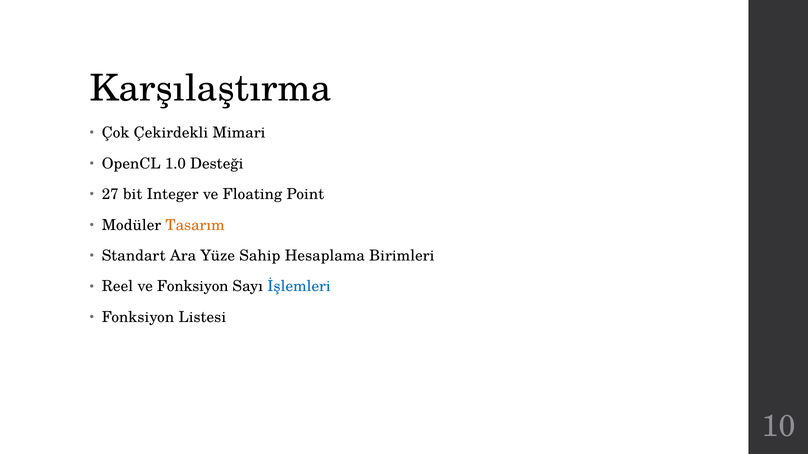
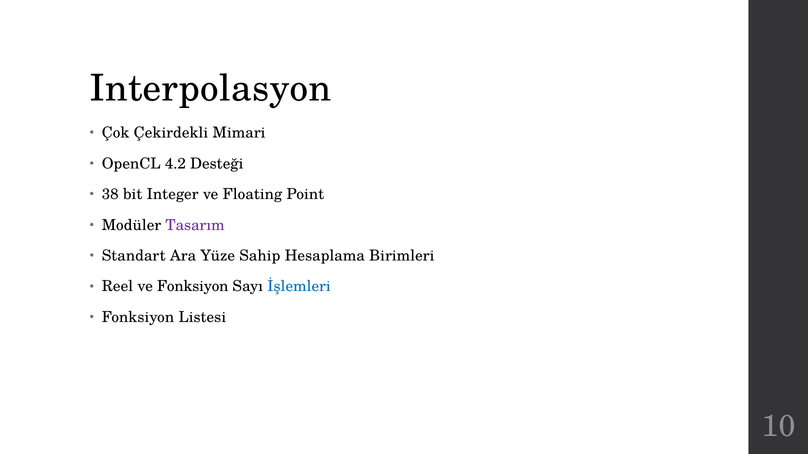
Karşılaştırma: Karşılaştırma -> Interpolasyon
1.0: 1.0 -> 4.2
27: 27 -> 38
Tasarım colour: orange -> purple
